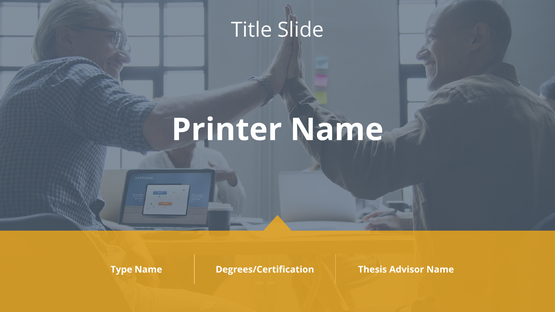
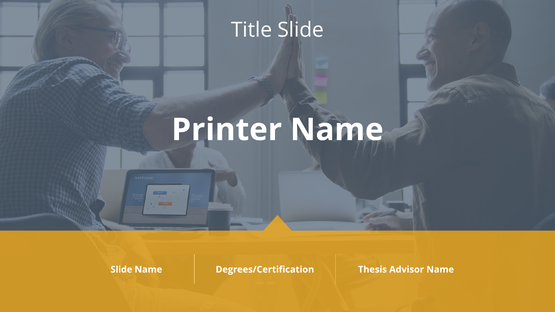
Type at (121, 270): Type -> Slide
